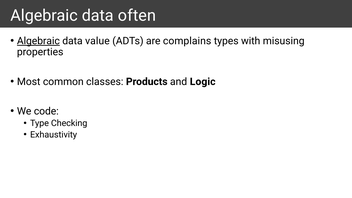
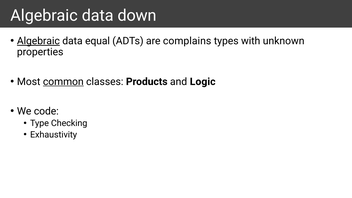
often: often -> down
value: value -> equal
misusing: misusing -> unknown
common underline: none -> present
